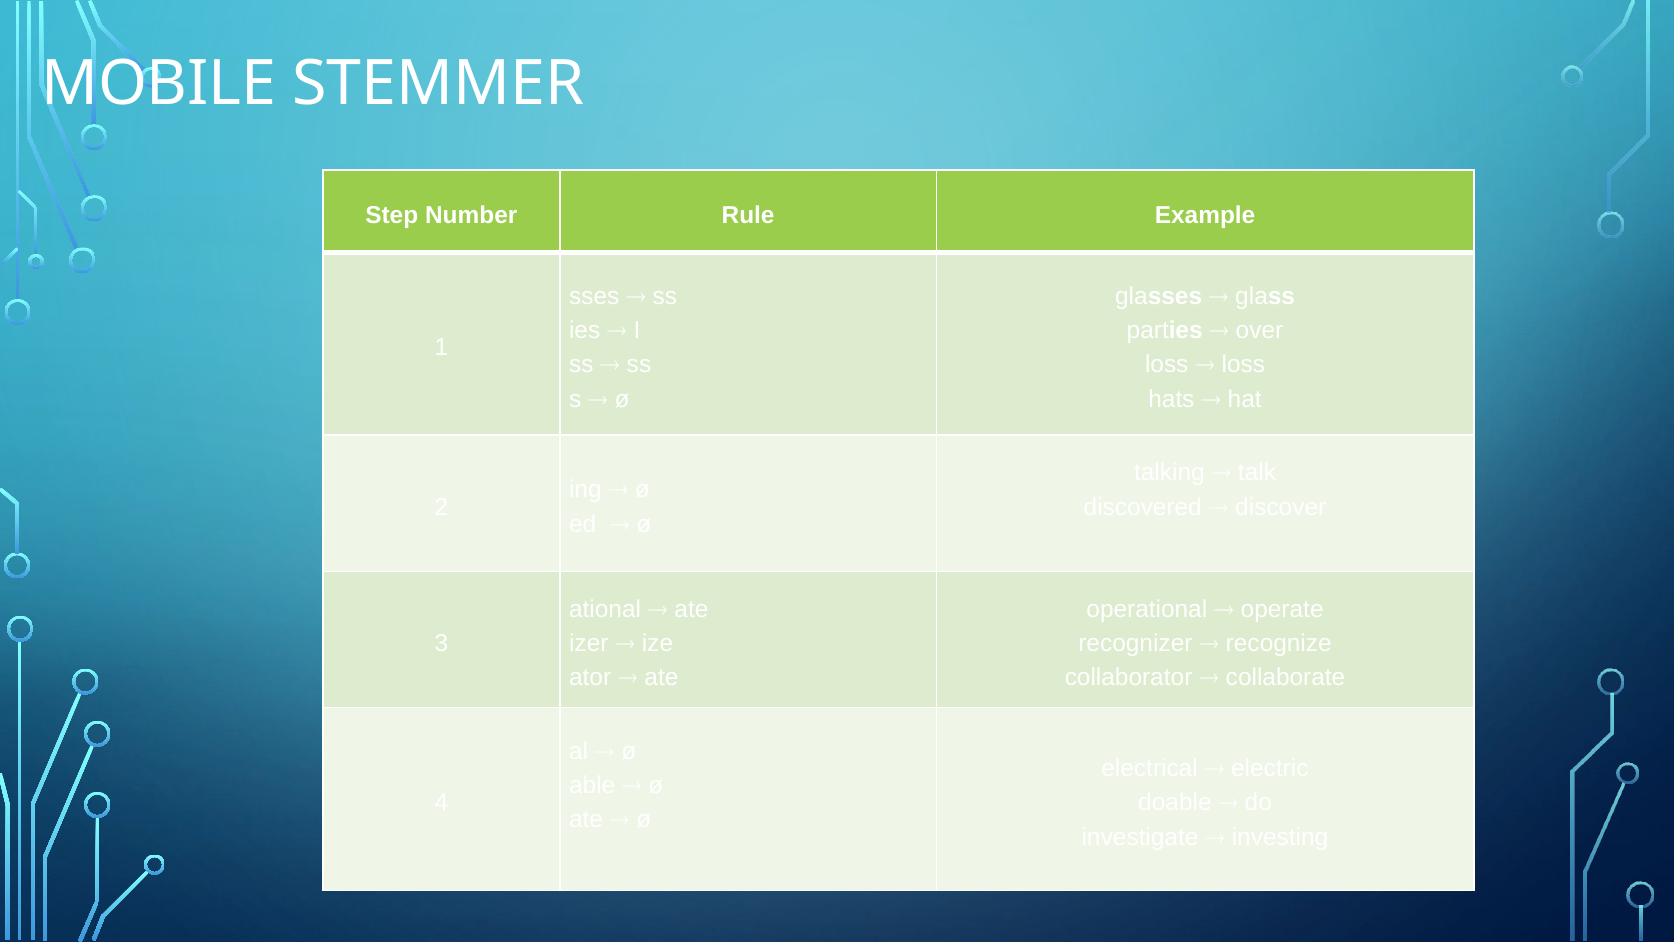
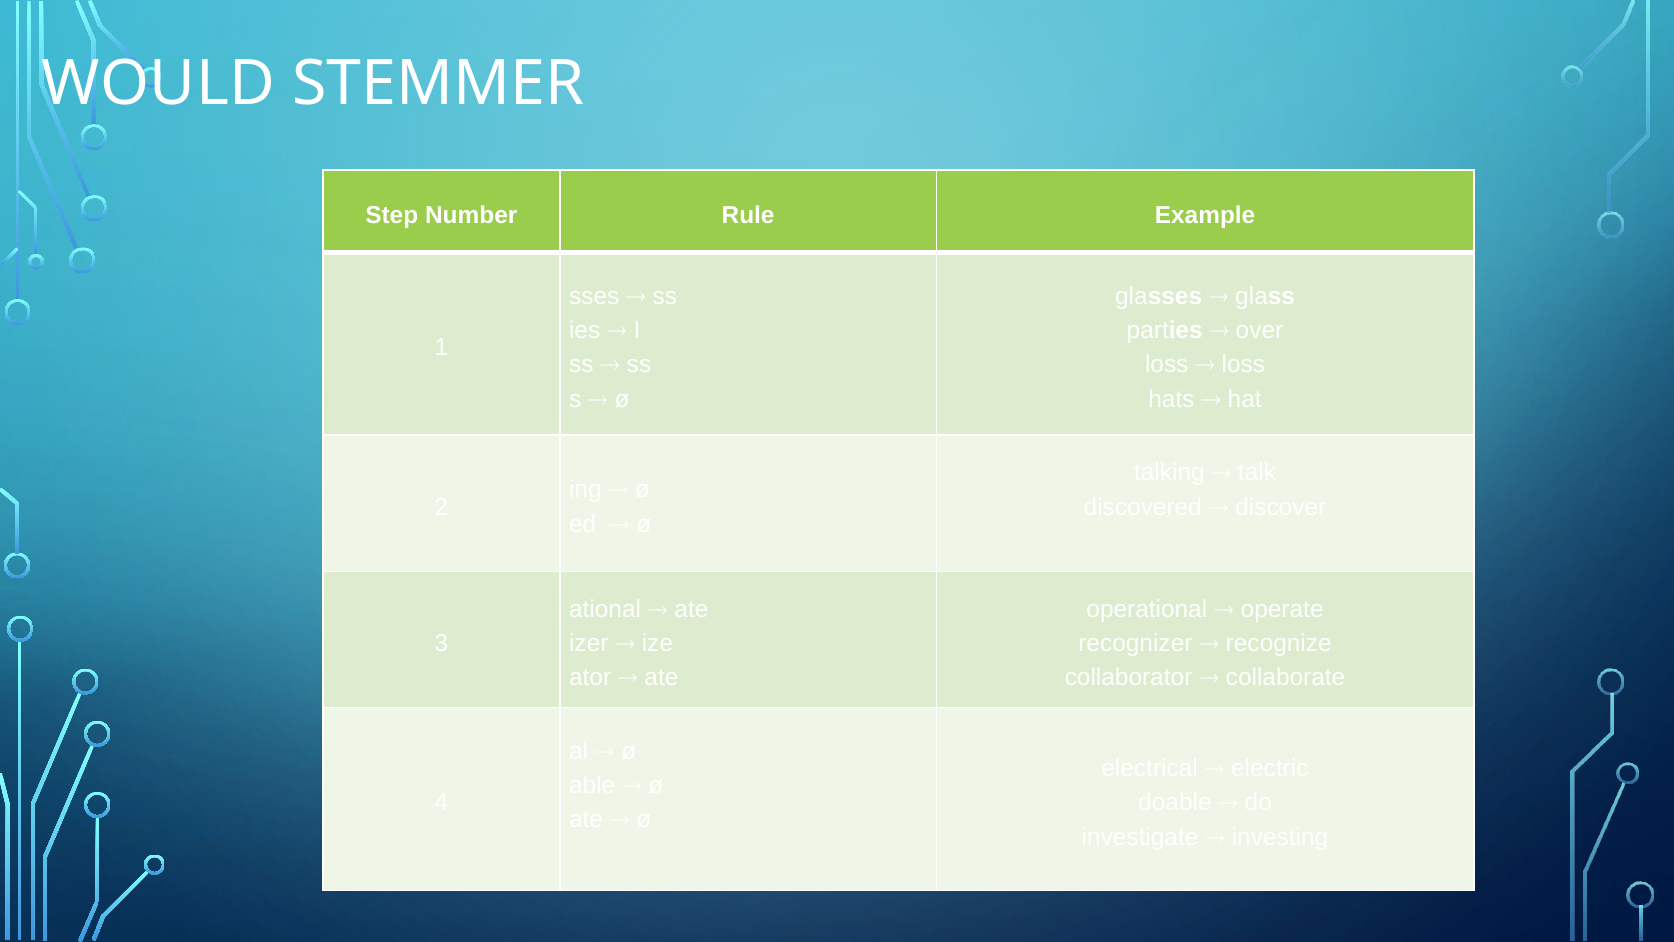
MOBILE: MOBILE -> WOULD
